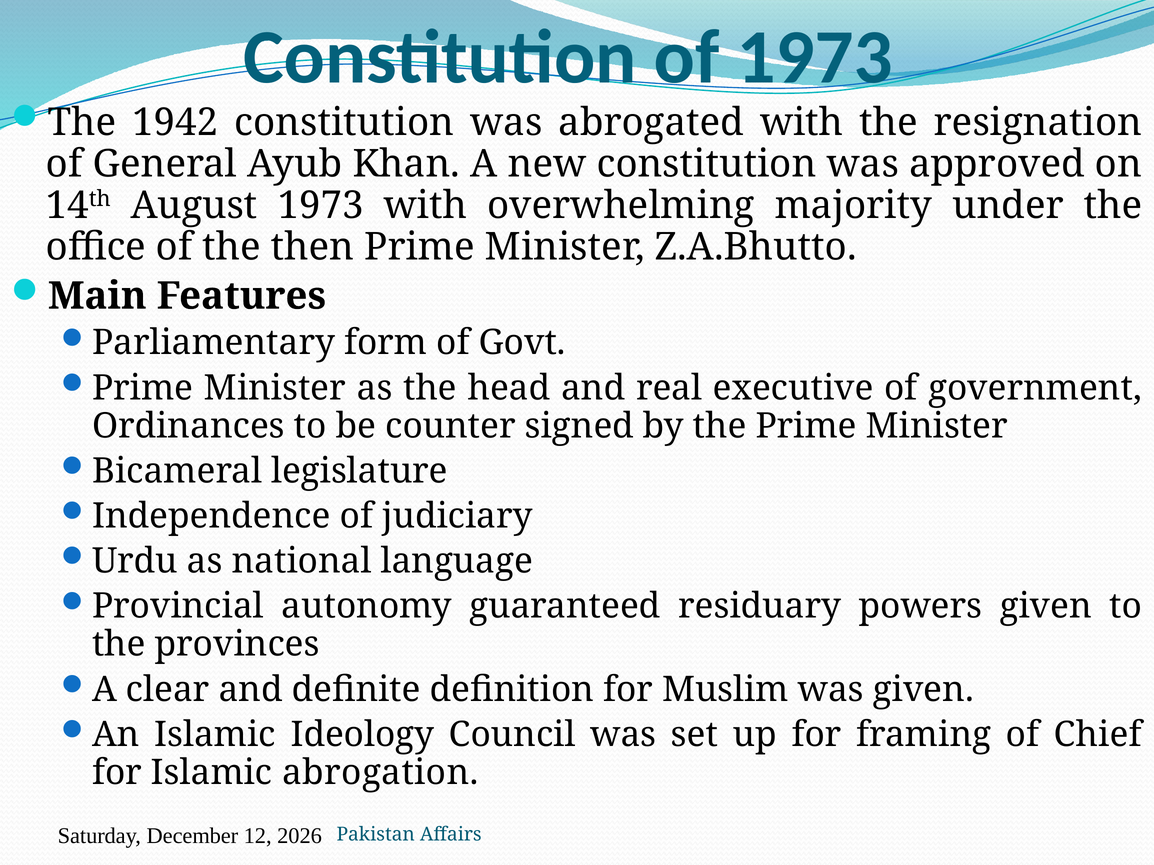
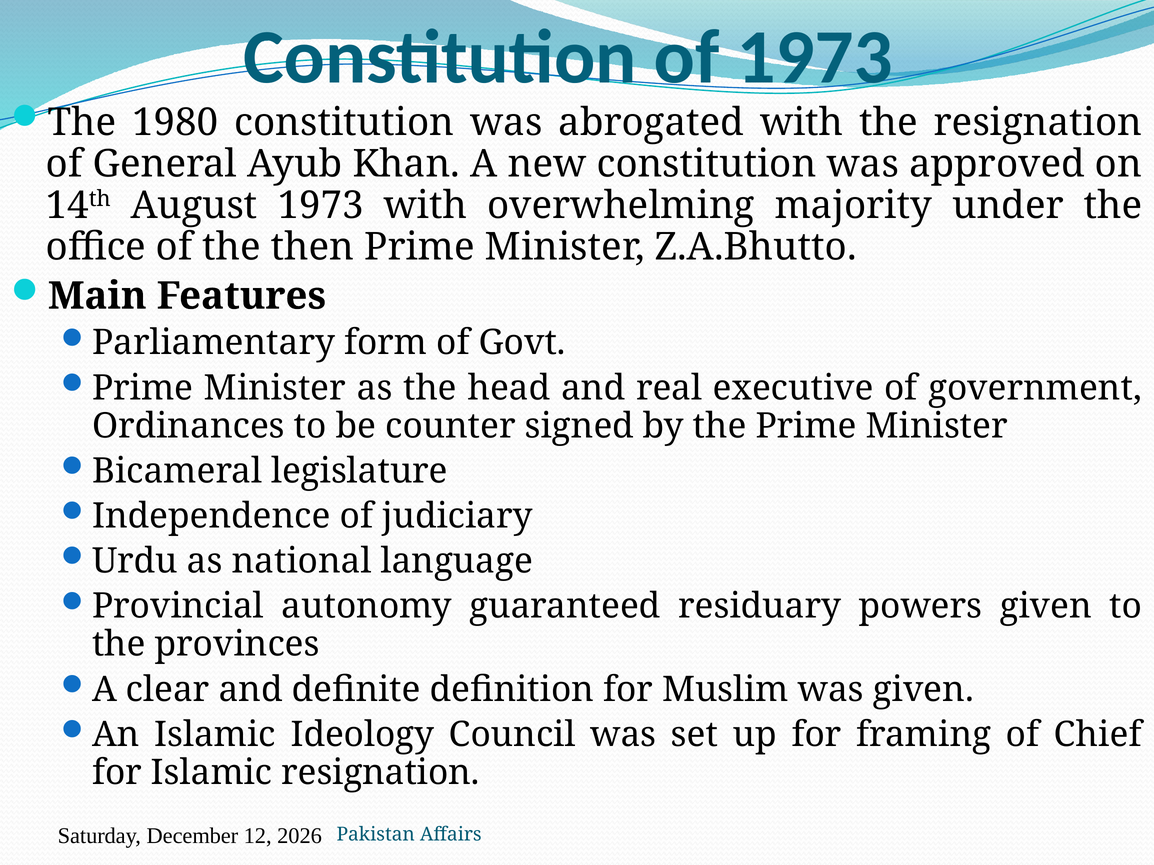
1942: 1942 -> 1980
Islamic abrogation: abrogation -> resignation
